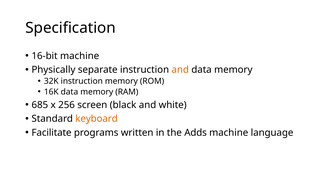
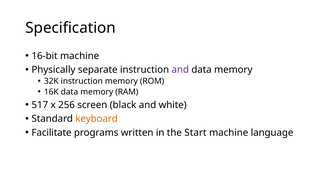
and at (180, 70) colour: orange -> purple
685: 685 -> 517
Adds: Adds -> Start
